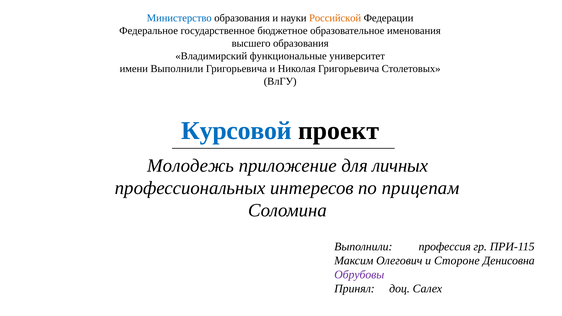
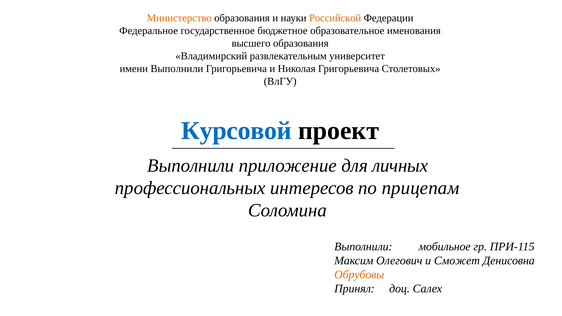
Министерство colour: blue -> orange
функциональные: функциональные -> развлекательным
Молодежь at (191, 166): Молодежь -> Выполнили
профессия: профессия -> мобильное
Стороне: Стороне -> Сможет
Обрубовы colour: purple -> orange
